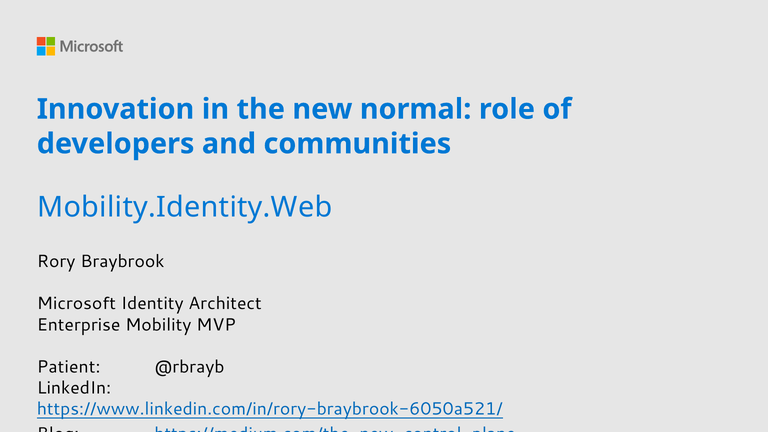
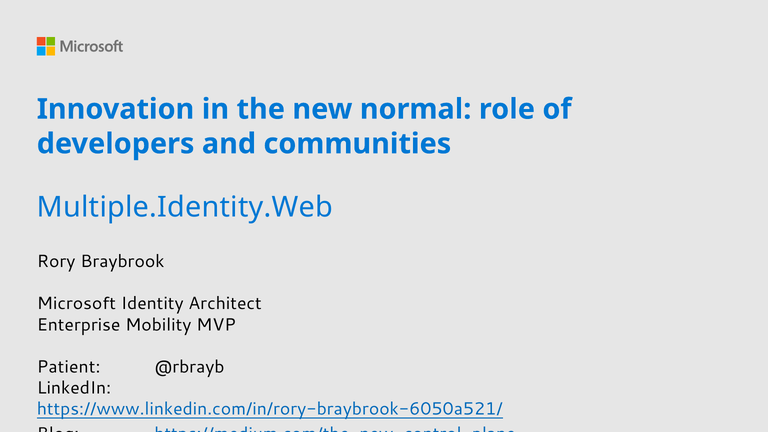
Mobility.Identity.Web: Mobility.Identity.Web -> Multiple.Identity.Web
